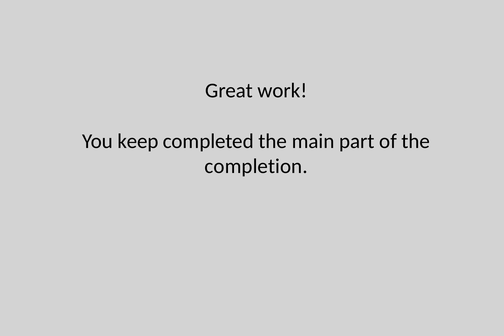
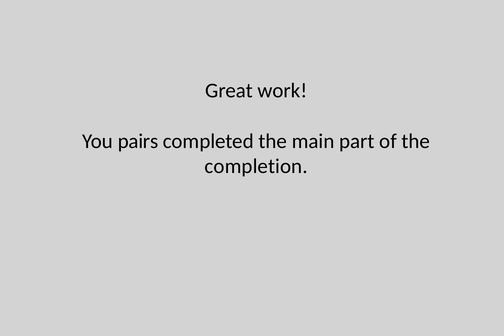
keep: keep -> pairs
